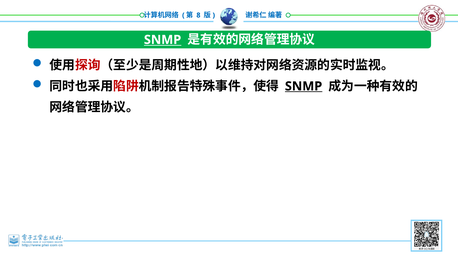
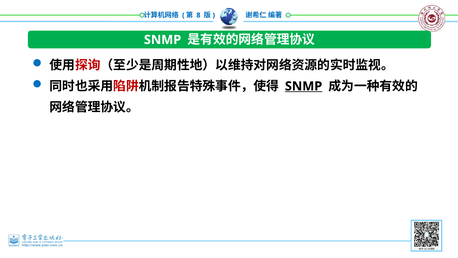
SNMP at (163, 40) underline: present -> none
